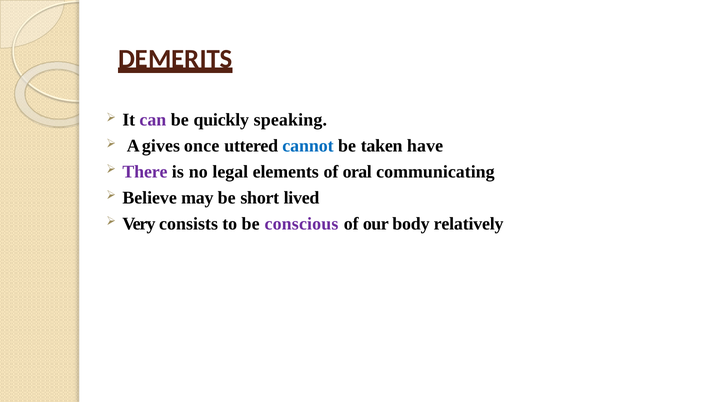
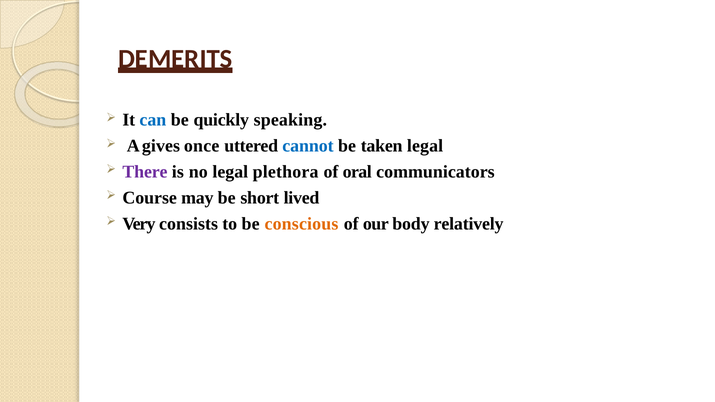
can colour: purple -> blue
taken have: have -> legal
elements: elements -> plethora
communicating: communicating -> communicators
Believe: Believe -> Course
conscious colour: purple -> orange
